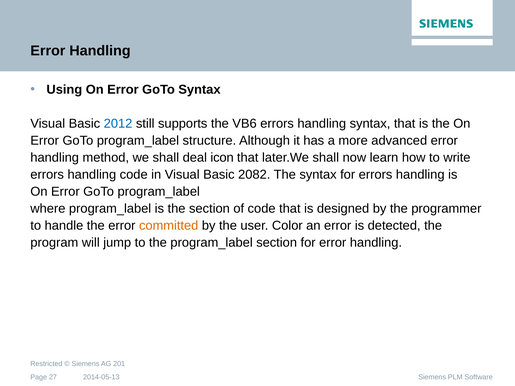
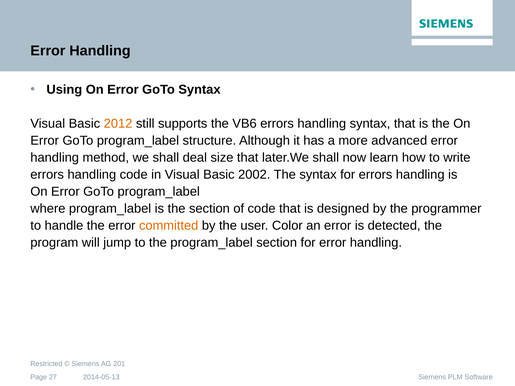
2012 colour: blue -> orange
icon: icon -> size
2082: 2082 -> 2002
